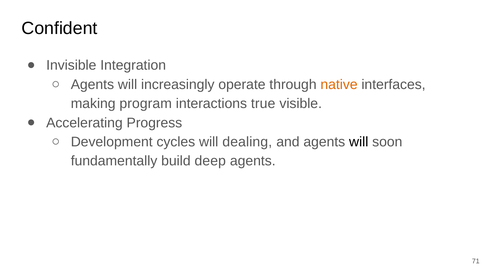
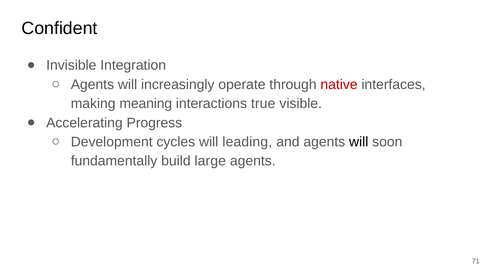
native colour: orange -> red
program: program -> meaning
dealing: dealing -> leading
deep: deep -> large
